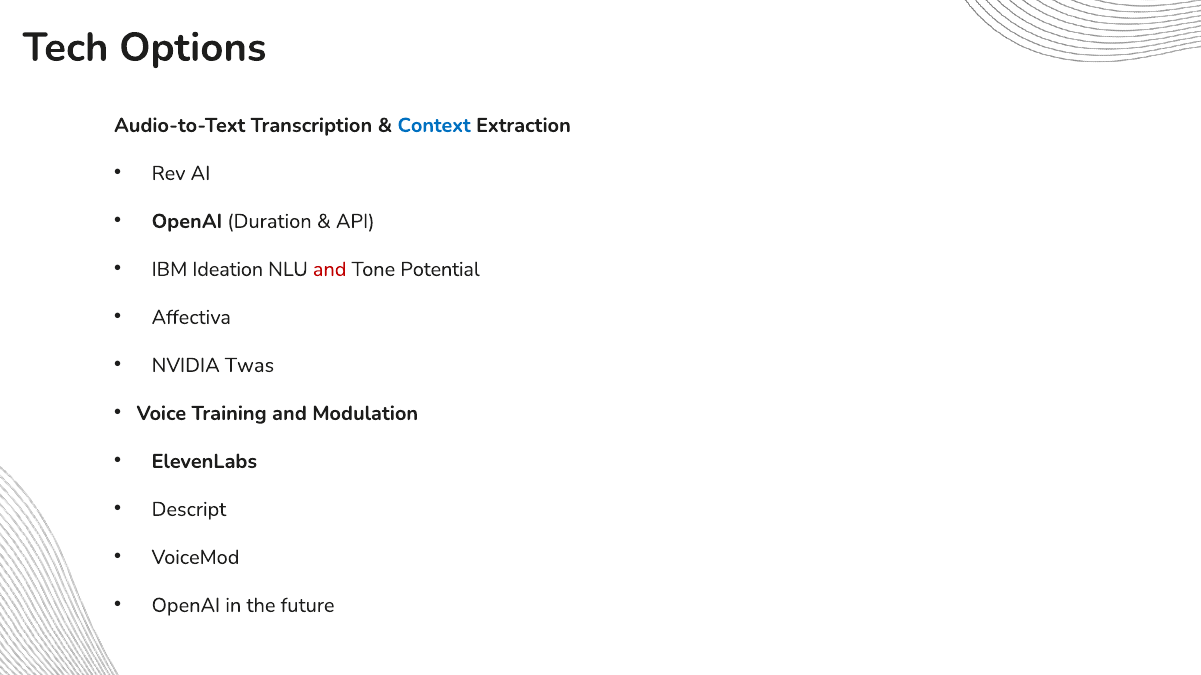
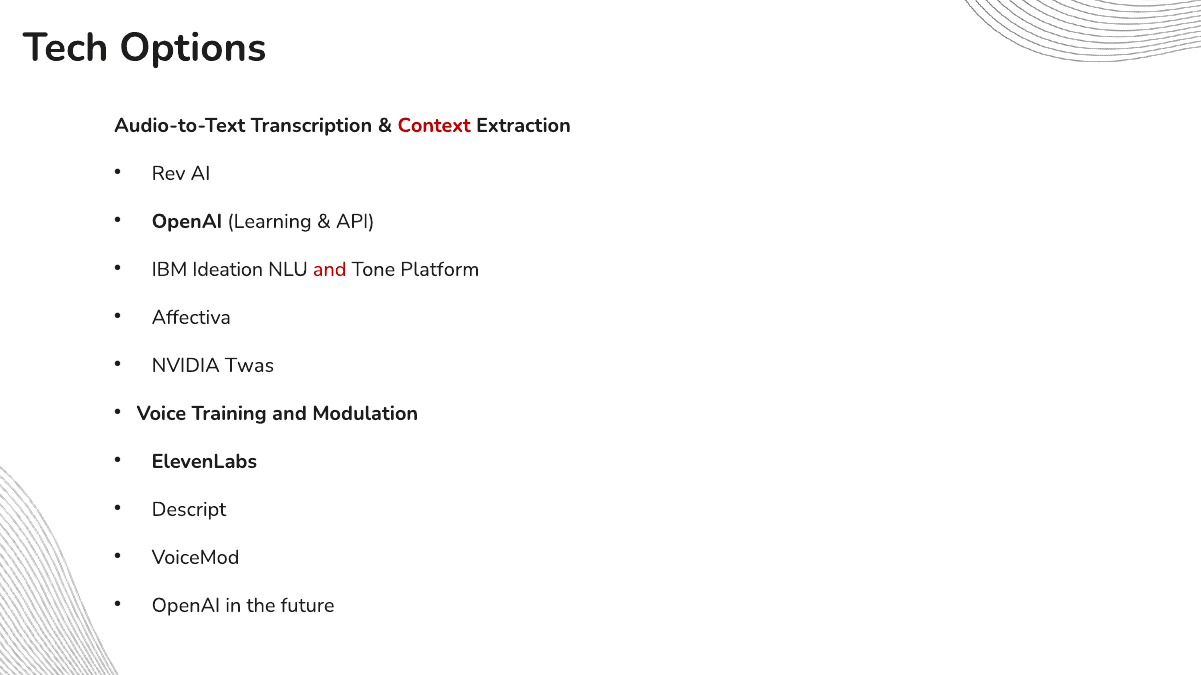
Context colour: blue -> red
Duration: Duration -> Learning
Potential: Potential -> Platform
